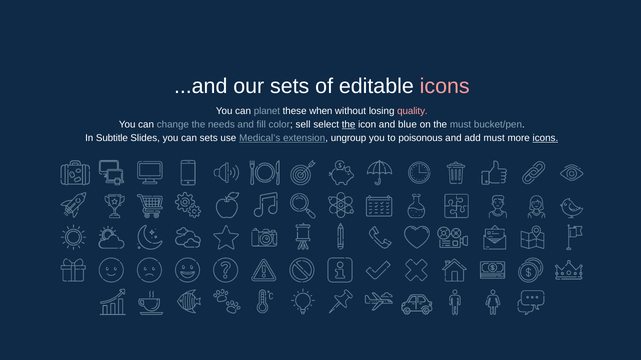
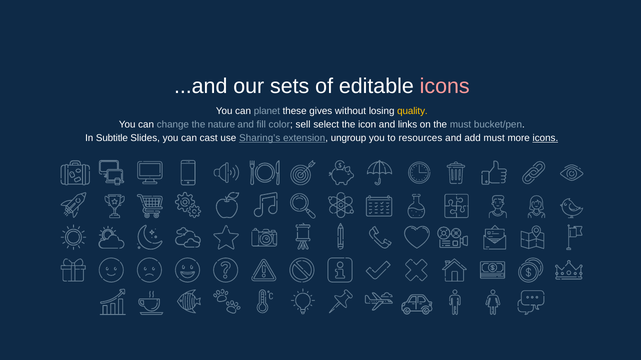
when: when -> gives
quality colour: pink -> yellow
needs: needs -> nature
the at (349, 125) underline: present -> none
blue: blue -> links
can sets: sets -> cast
Medical’s: Medical’s -> Sharing’s
poisonous: poisonous -> resources
